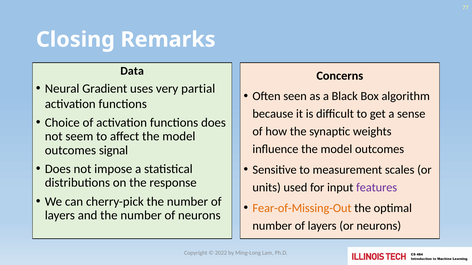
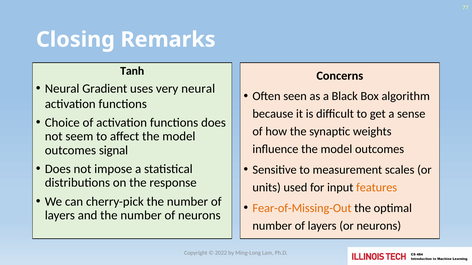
Data: Data -> Tanh
very partial: partial -> neural
features colour: purple -> orange
